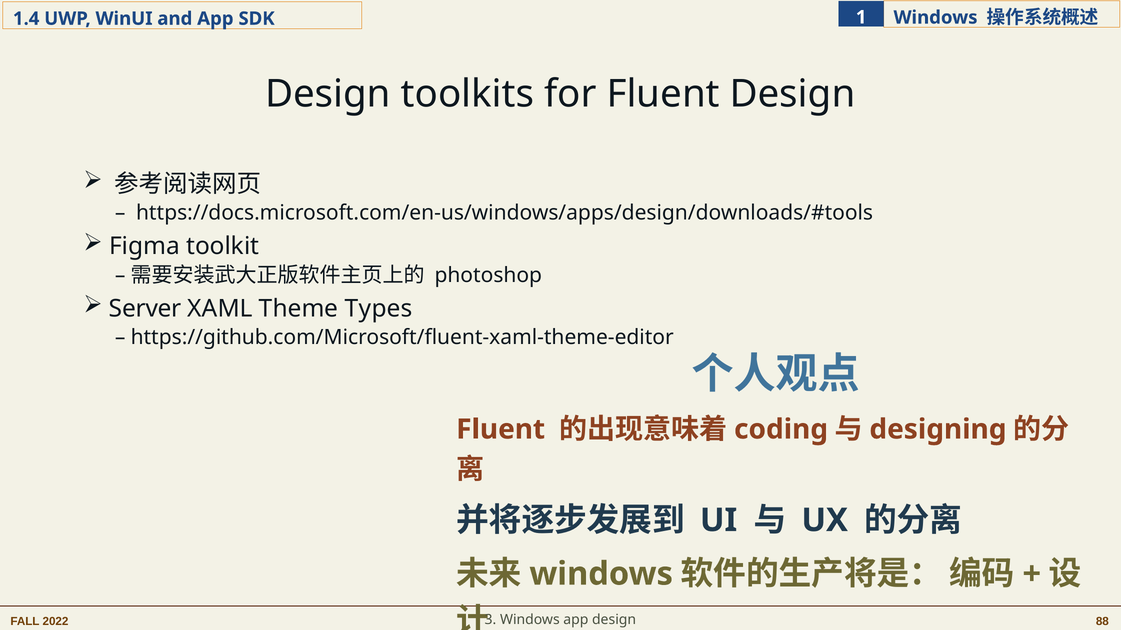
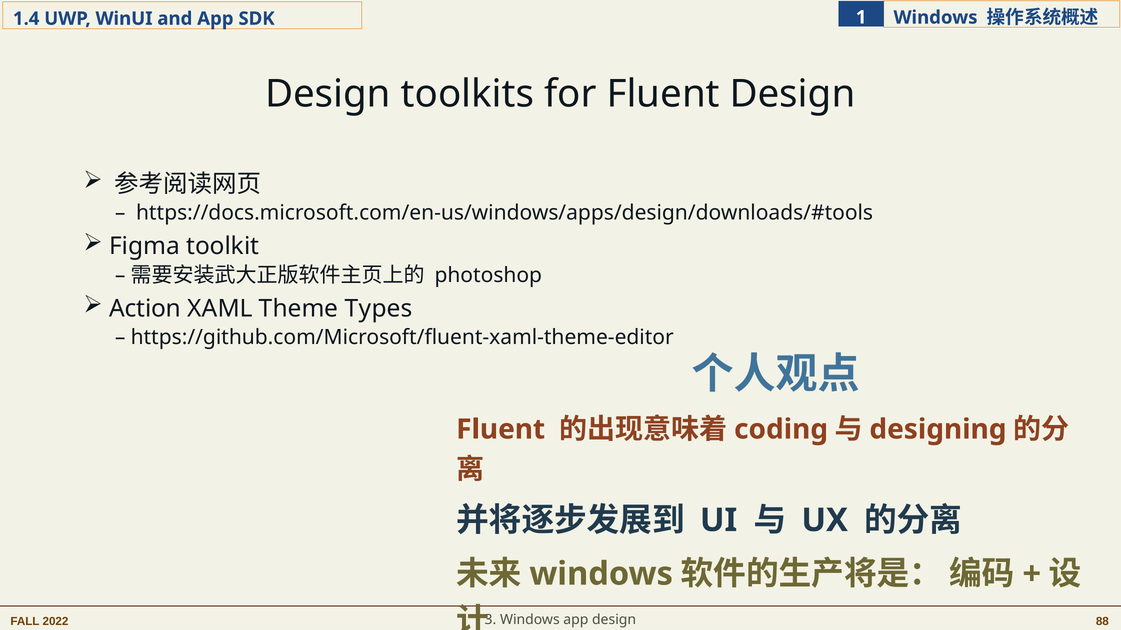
Server: Server -> Action
